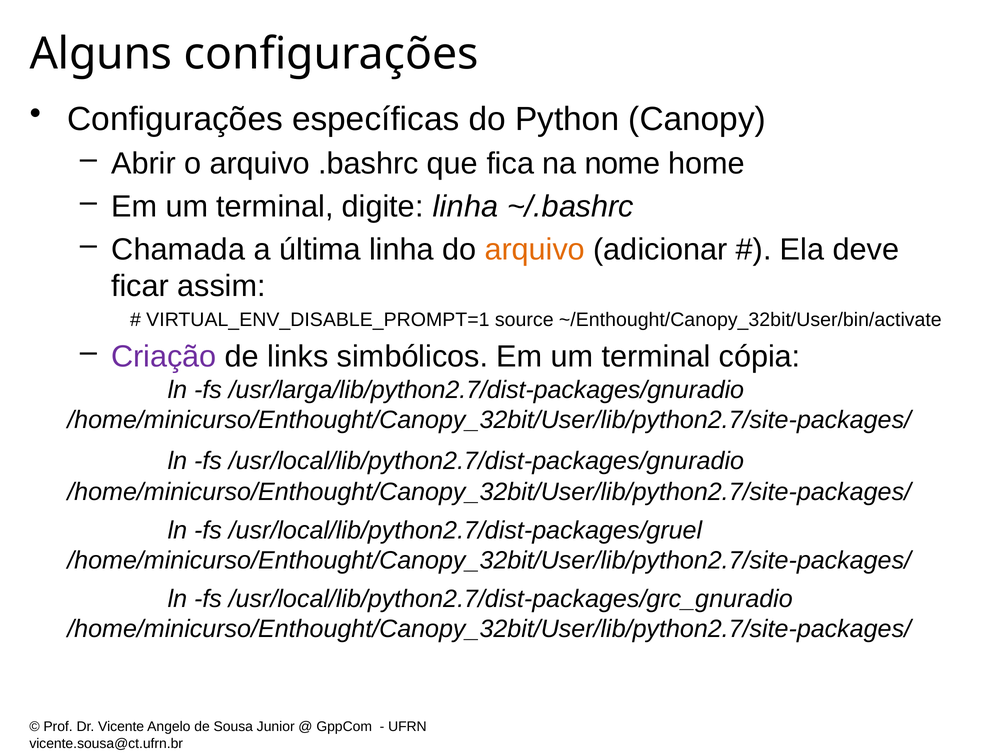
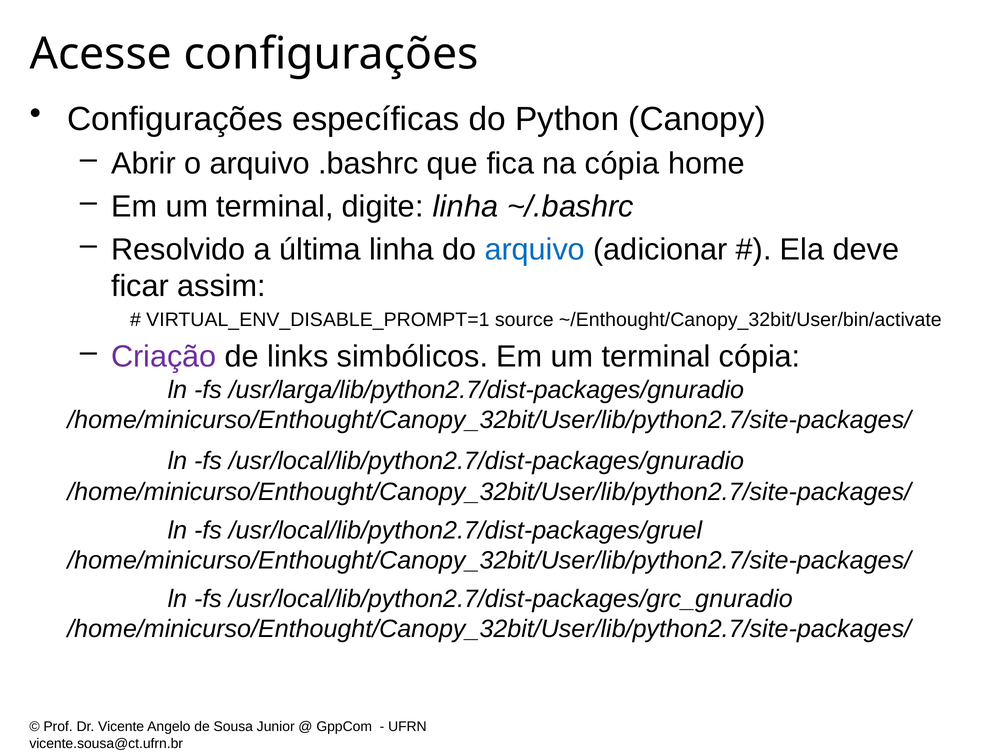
Alguns: Alguns -> Acesse
na nome: nome -> cópia
Chamada: Chamada -> Resolvido
arquivo at (535, 249) colour: orange -> blue
